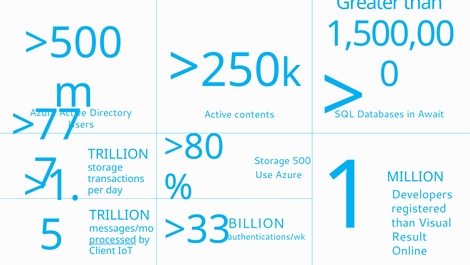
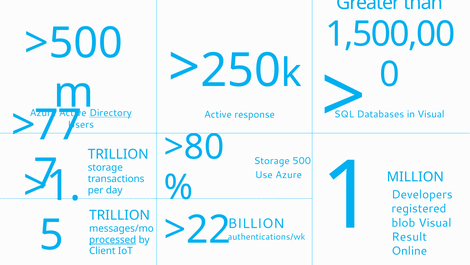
Directory underline: none -> present
in Await: Await -> Visual
contents: contents -> response
than at (403, 222): than -> blob
>33: >33 -> >22
